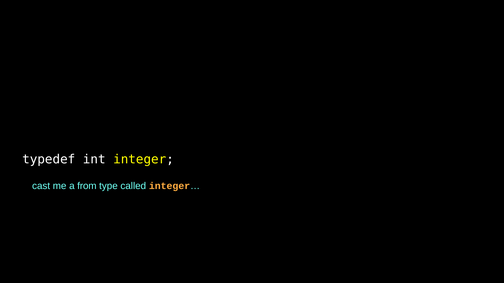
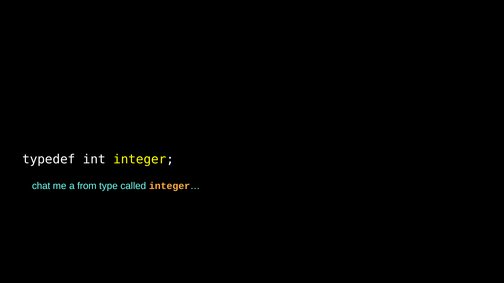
cast: cast -> chat
